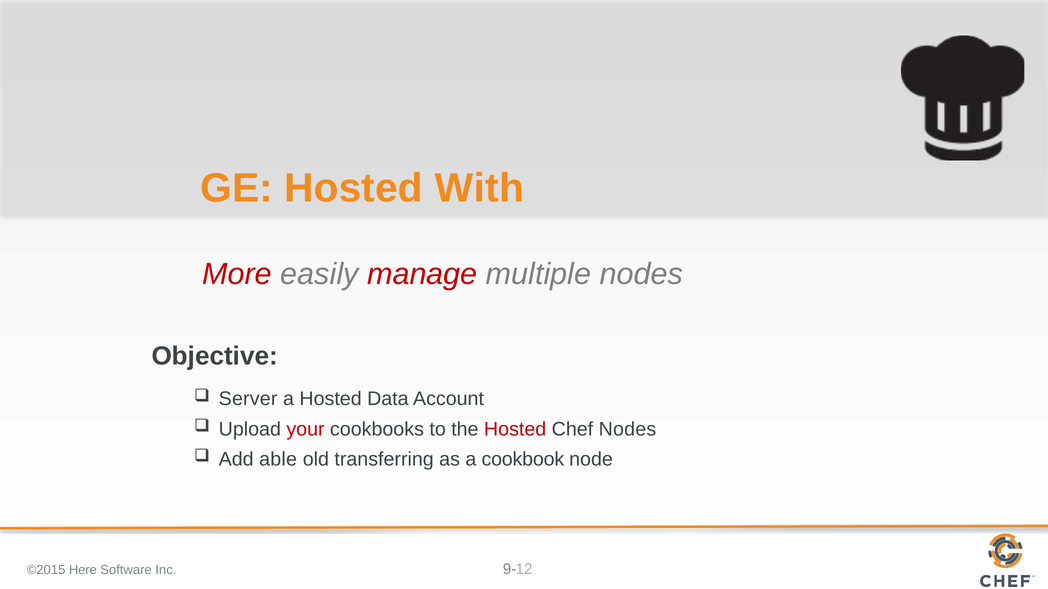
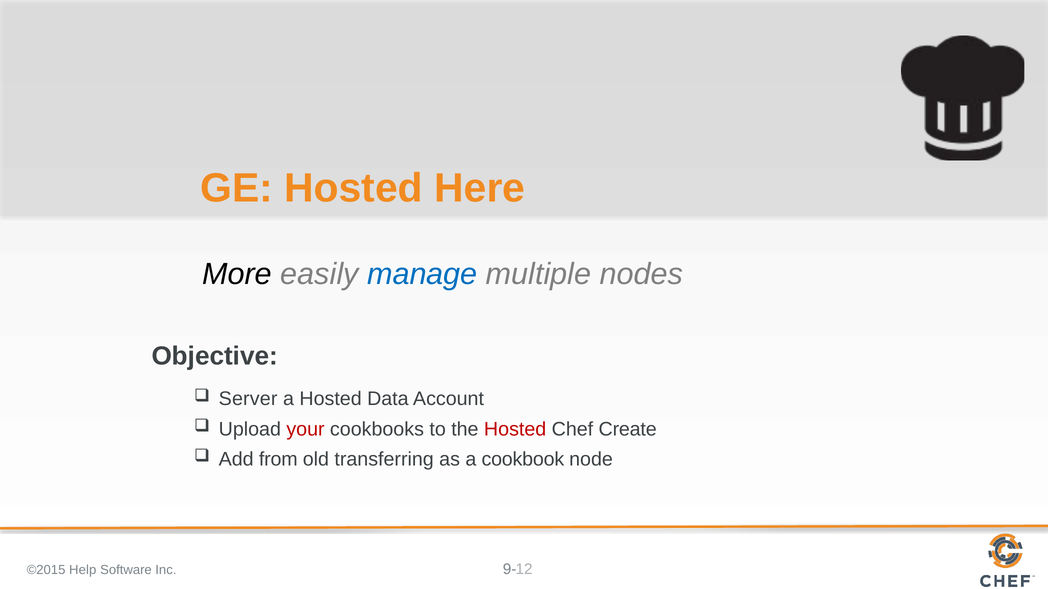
With: With -> Here
More colour: red -> black
manage colour: red -> blue
Chef Nodes: Nodes -> Create
able: able -> from
Here: Here -> Help
